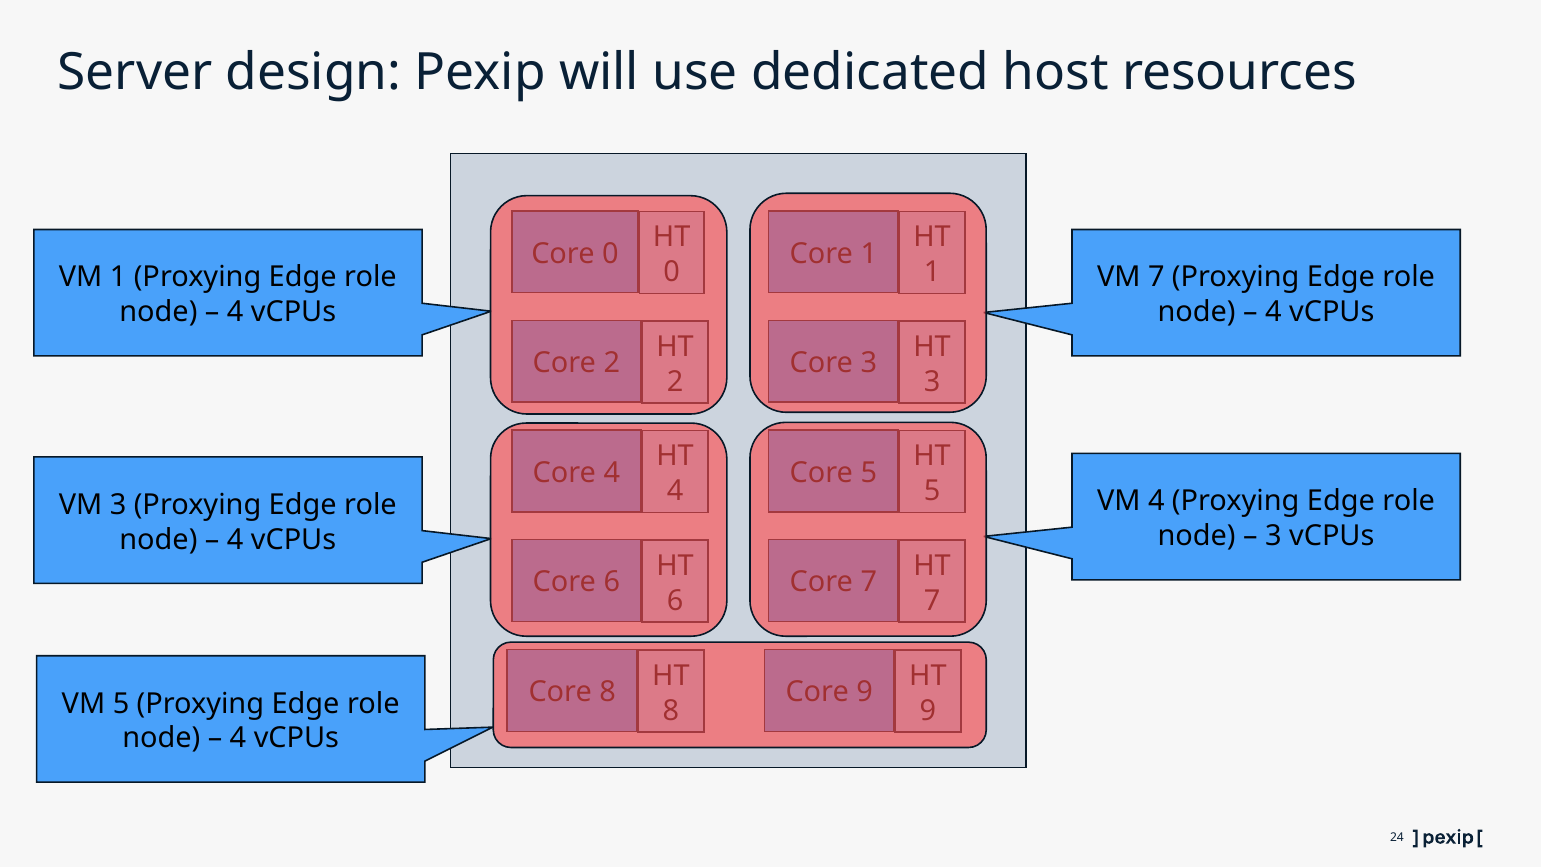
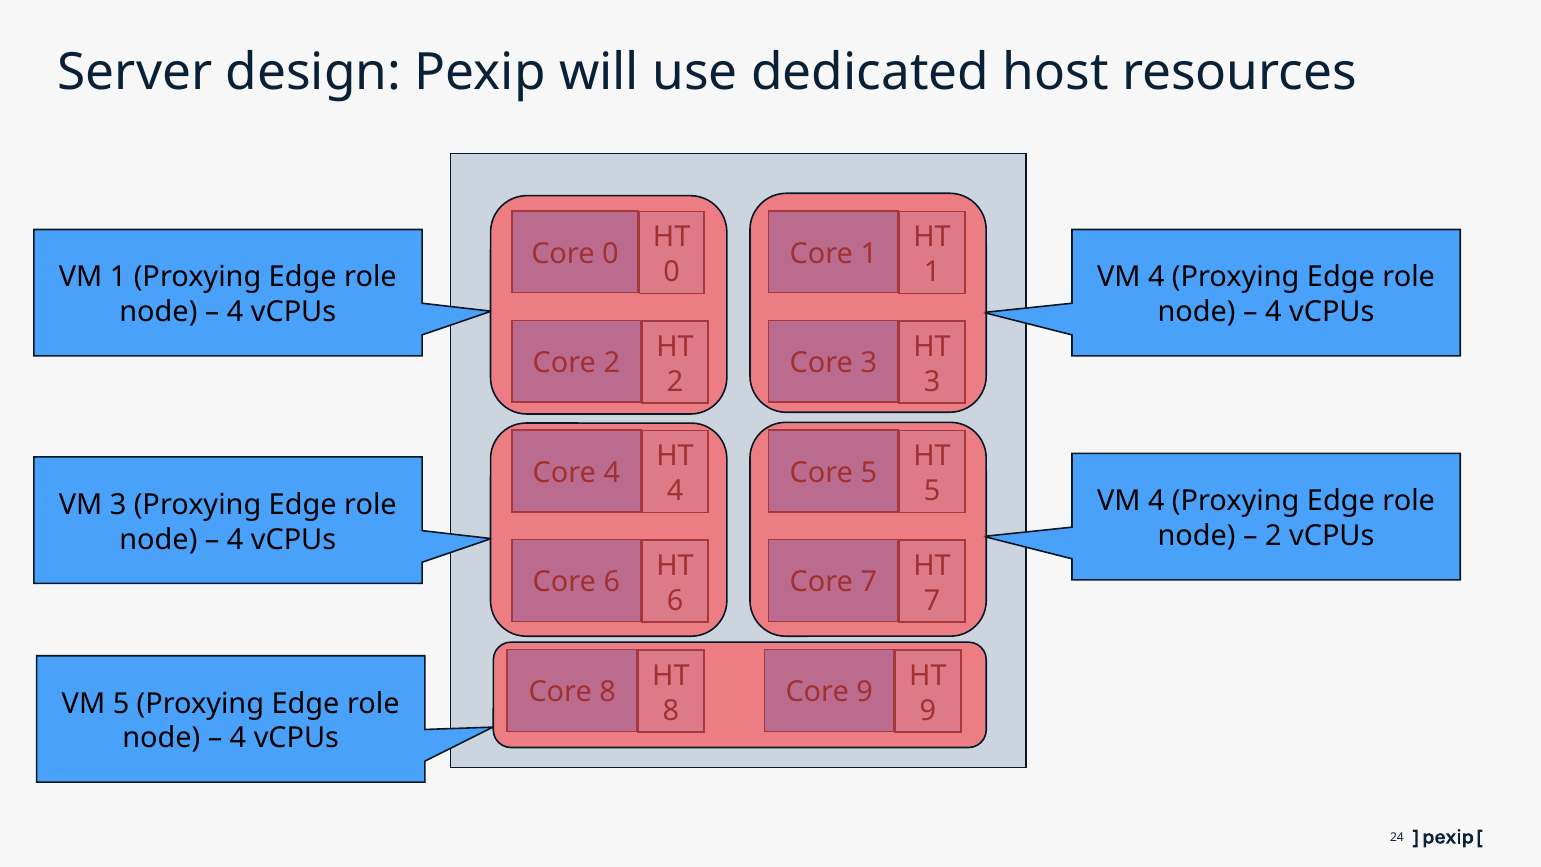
7 at (1156, 277): 7 -> 4
3 at (1273, 536): 3 -> 2
